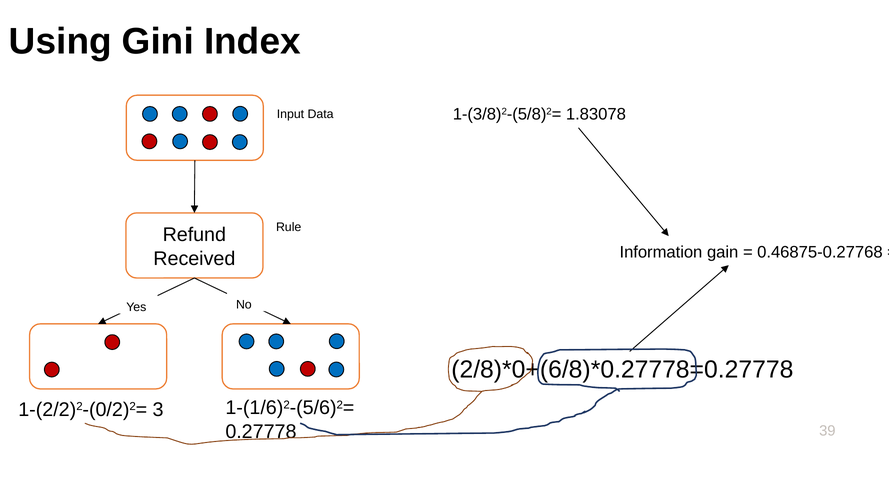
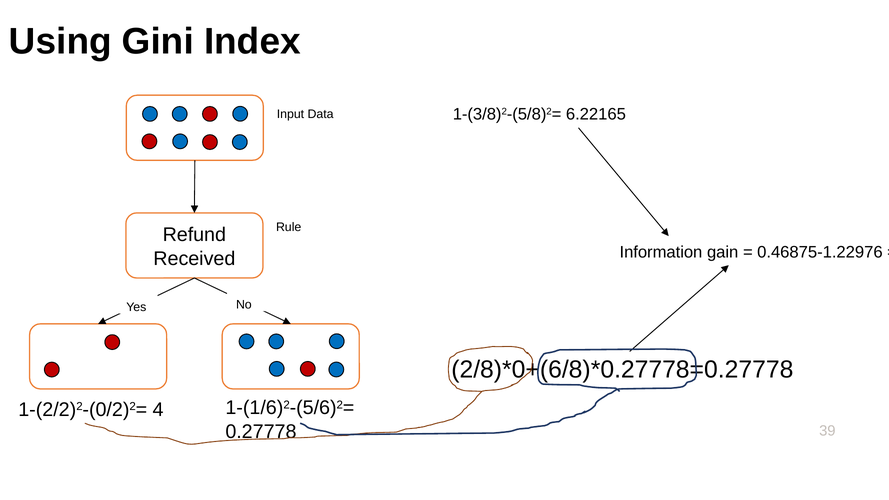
1.83078: 1.83078 -> 6.22165
0.46875-0.27768: 0.46875-0.27768 -> 0.46875-1.22976
3: 3 -> 4
